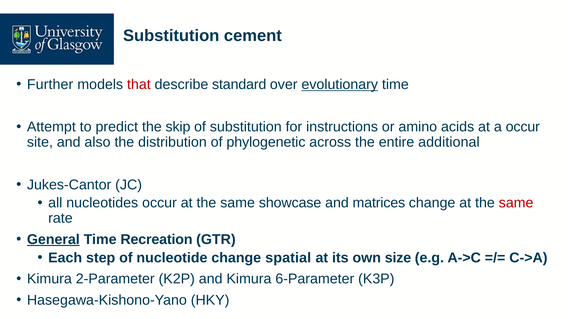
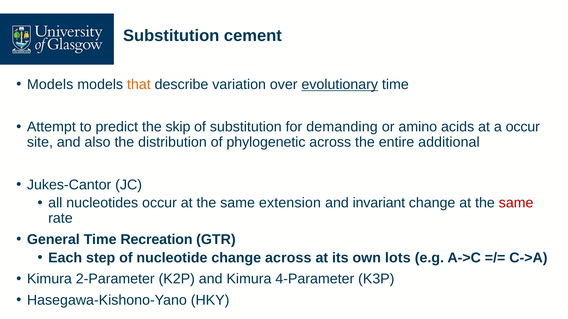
Further at (50, 85): Further -> Models
that colour: red -> orange
standard: standard -> variation
instructions: instructions -> demanding
showcase: showcase -> extension
matrices: matrices -> invariant
General underline: present -> none
change spatial: spatial -> across
size: size -> lots
6-Parameter: 6-Parameter -> 4-Parameter
